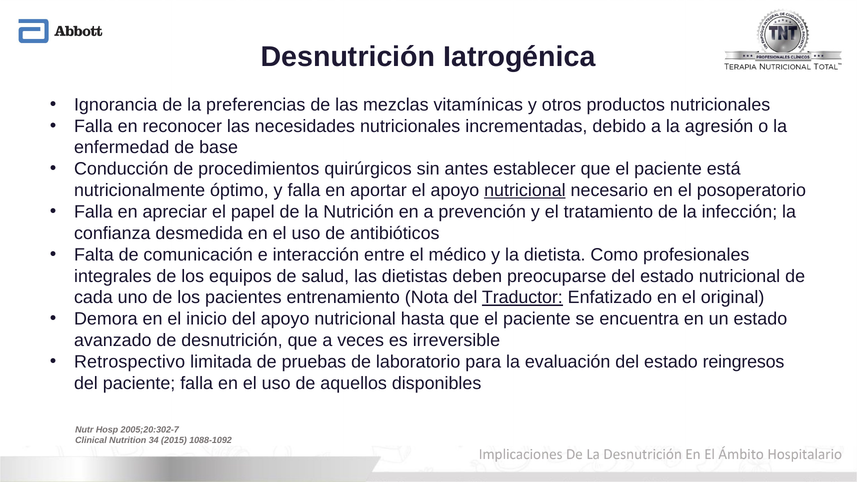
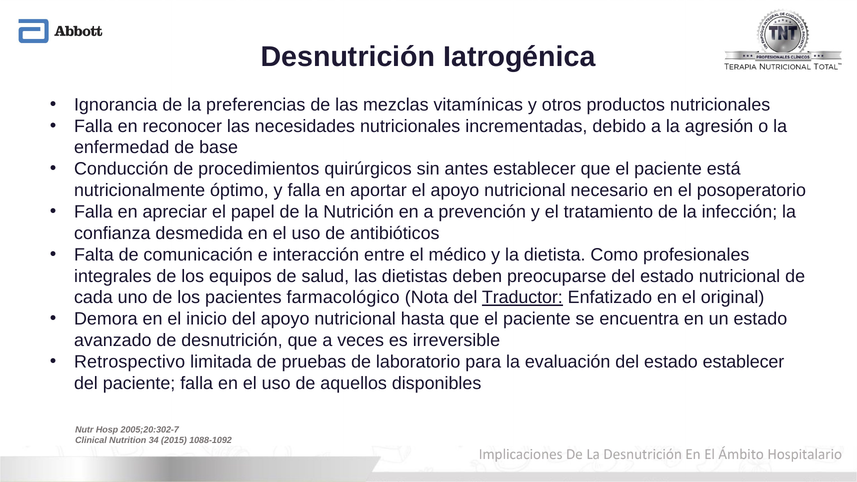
nutricional at (525, 190) underline: present -> none
entrenamiento: entrenamiento -> farmacológico
estado reingresos: reingresos -> establecer
